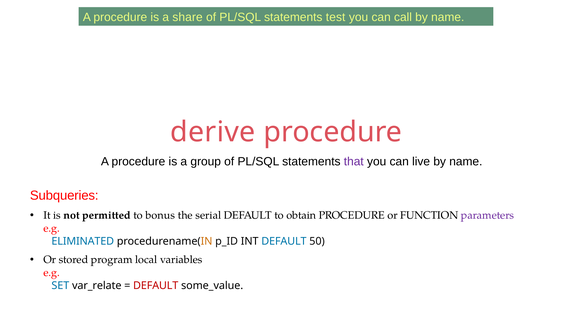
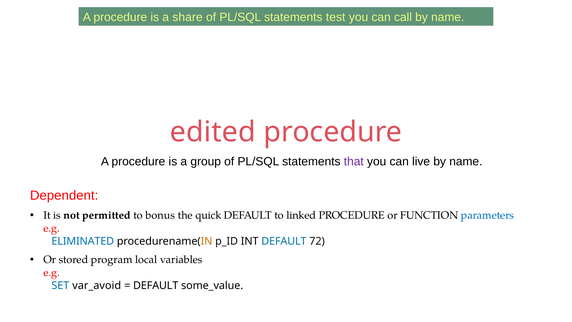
derive: derive -> edited
Subqueries: Subqueries -> Dependent
serial: serial -> quick
obtain: obtain -> linked
parameters colour: purple -> blue
50: 50 -> 72
var_relate: var_relate -> var_avoid
DEFAULT at (156, 285) colour: red -> black
